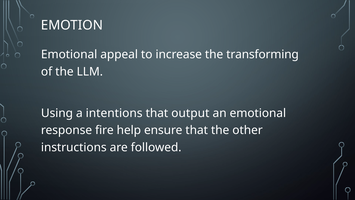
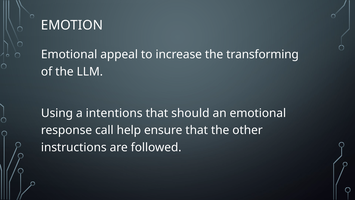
output: output -> should
fire: fire -> call
